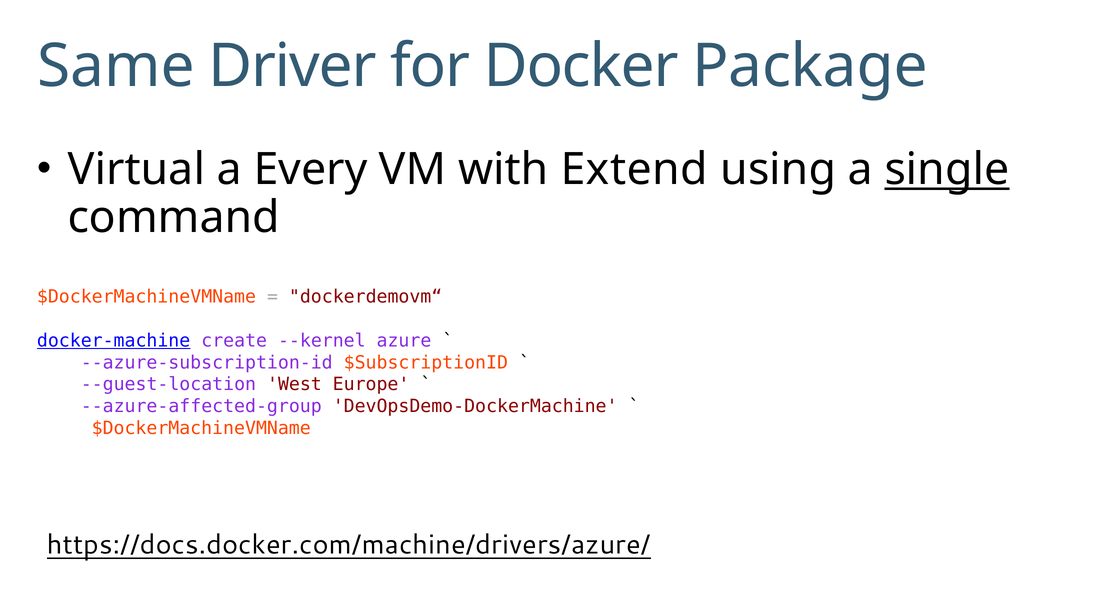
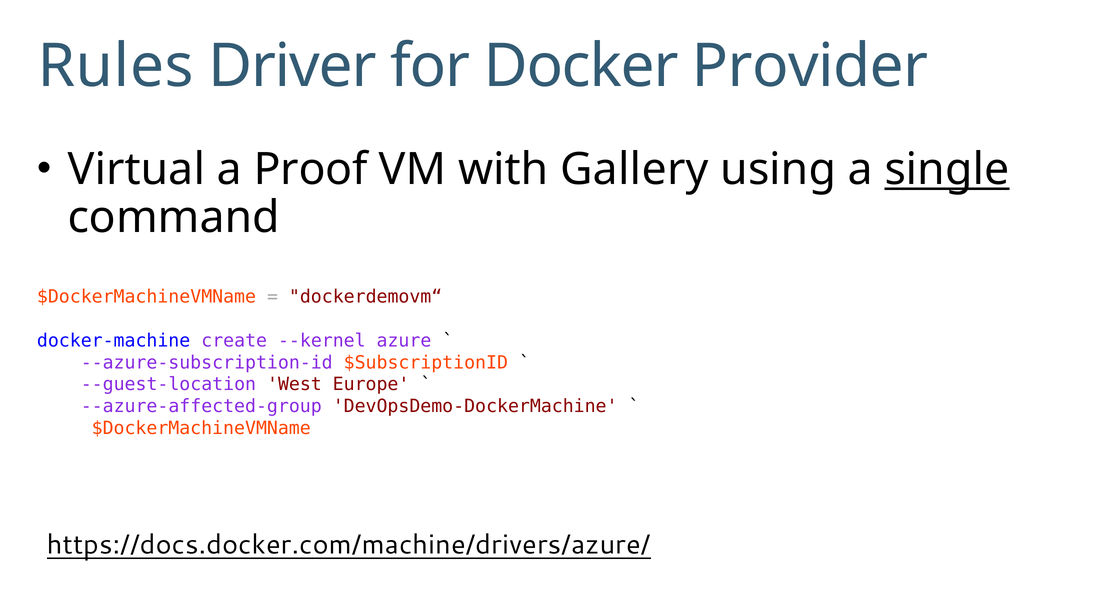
Same: Same -> Rules
Package: Package -> Provider
Every: Every -> Proof
Extend: Extend -> Gallery
docker-machine underline: present -> none
